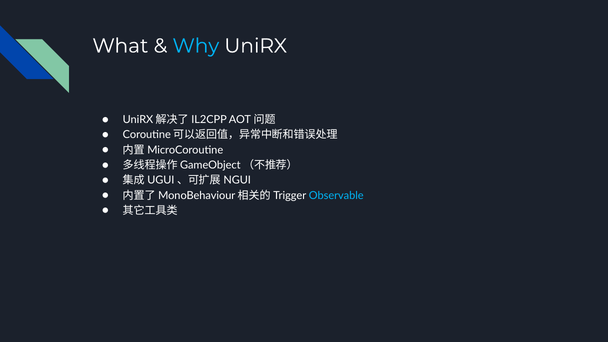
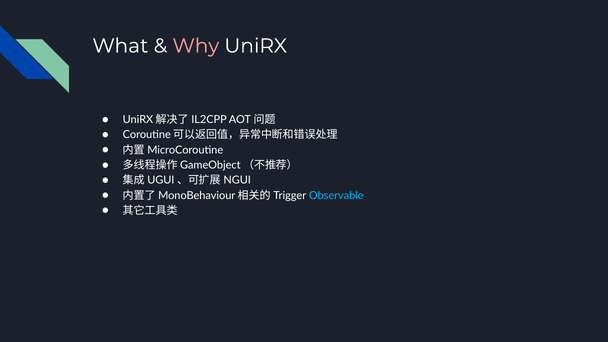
Why colour: light blue -> pink
